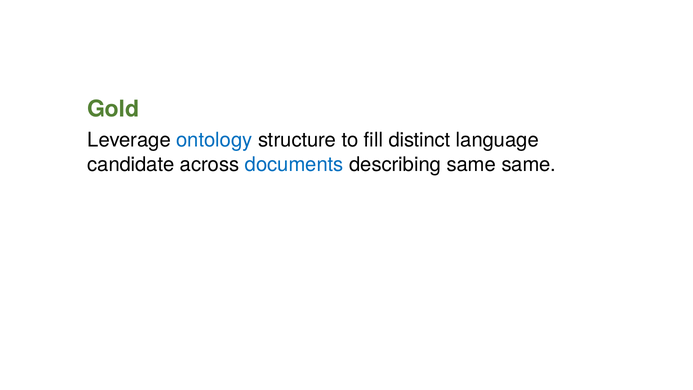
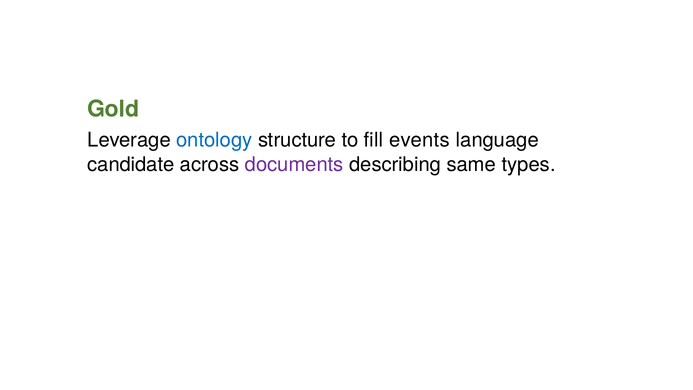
distinct: distinct -> events
documents colour: blue -> purple
same same: same -> types
